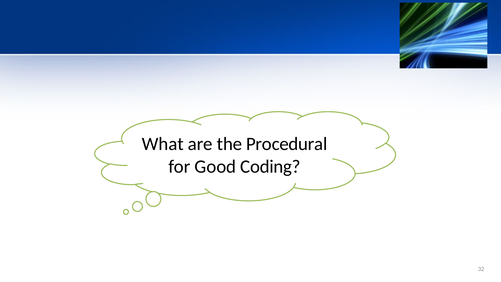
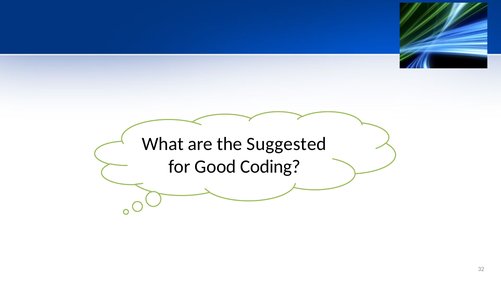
Procedural: Procedural -> Suggested
